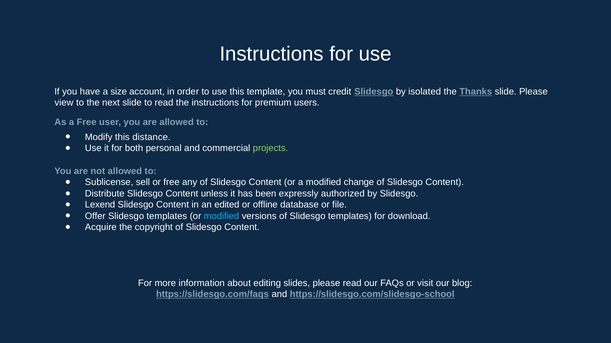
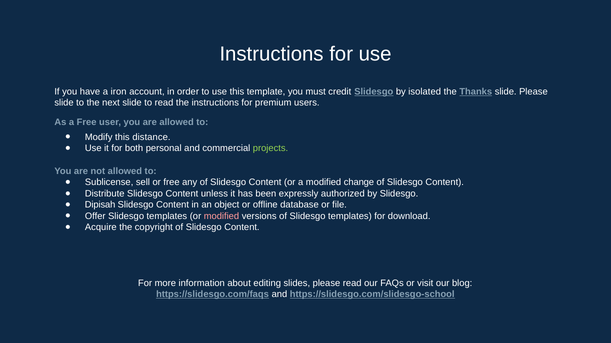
size: size -> iron
view at (64, 103): view -> slide
Lexend: Lexend -> Dipisah
edited: edited -> object
modified at (221, 216) colour: light blue -> pink
